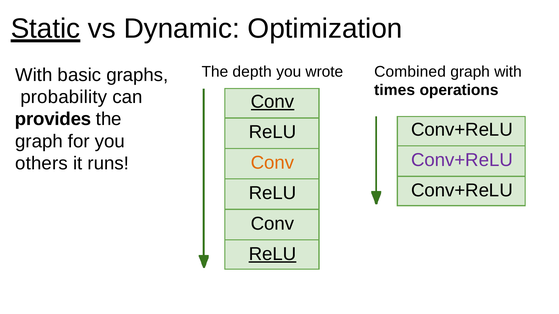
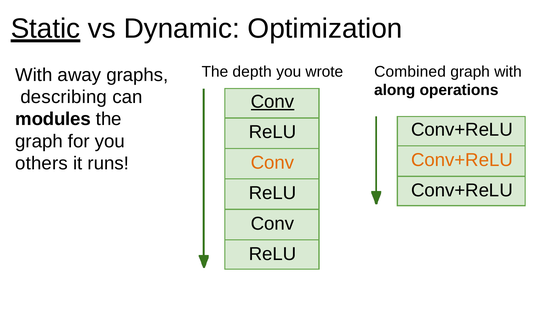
basic: basic -> away
times: times -> along
probability: probability -> describing
provides: provides -> modules
Conv+ReLU at (462, 160) colour: purple -> orange
ReLU at (273, 254) underline: present -> none
